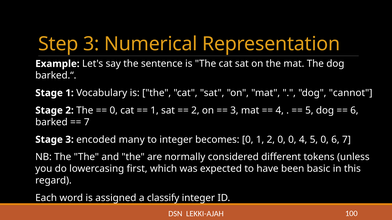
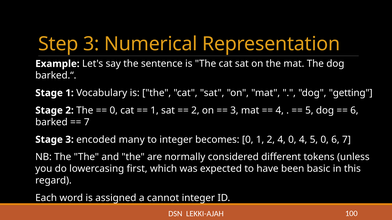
cannot: cannot -> getting
2 0: 0 -> 4
classify: classify -> cannot
